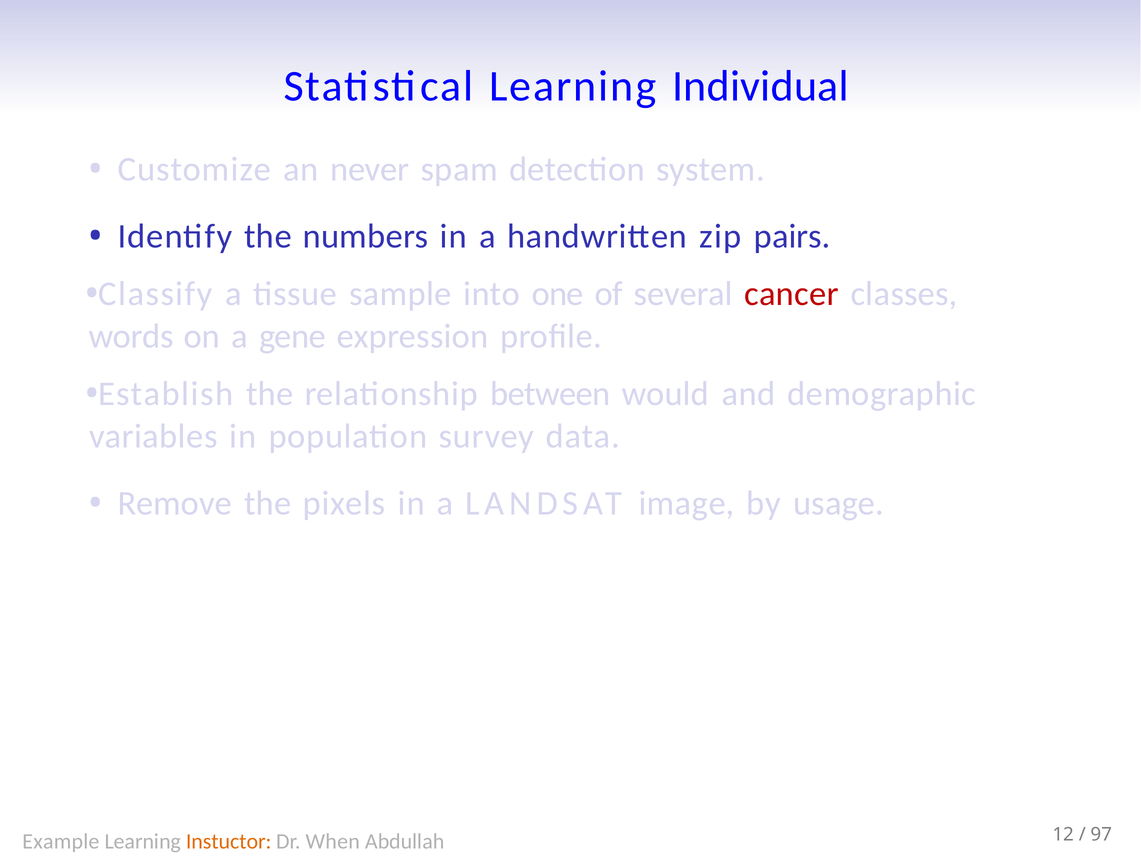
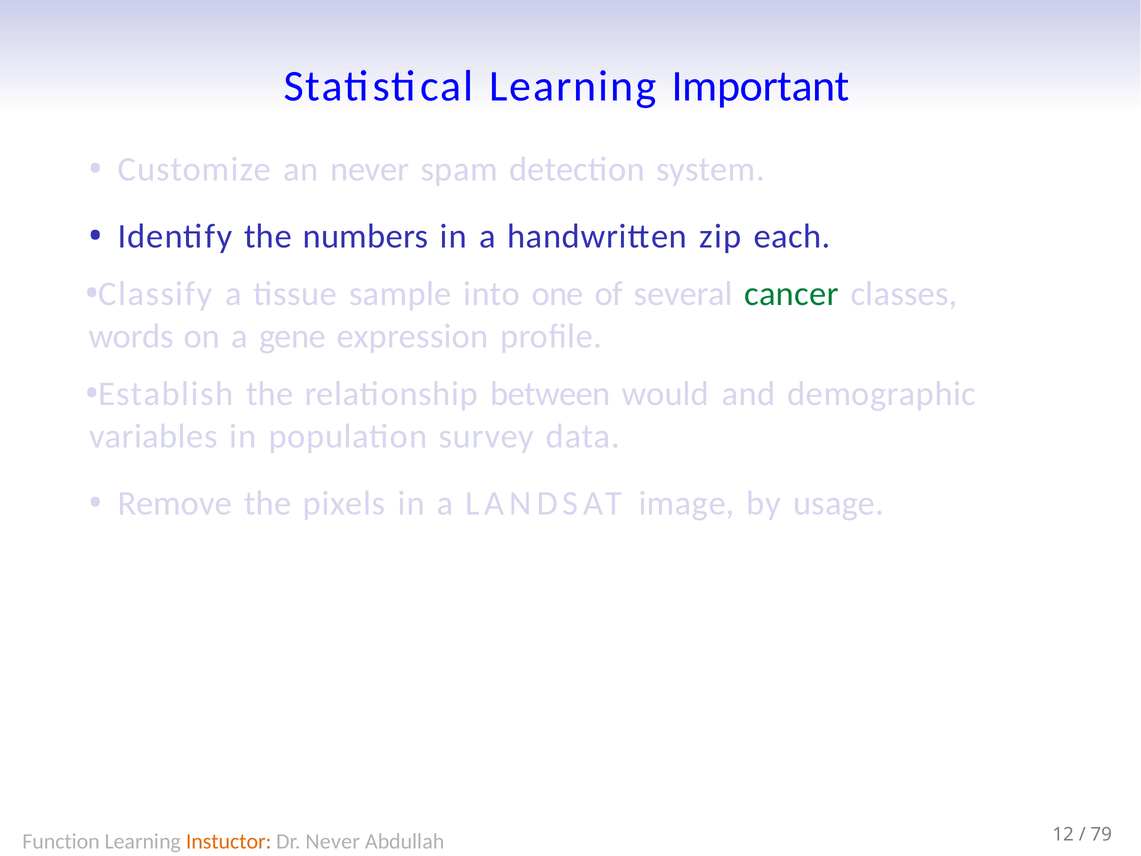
Individual: Individual -> Important
pairs: pairs -> each
cancer colour: red -> green
97: 97 -> 79
Example: Example -> Function
Dr When: When -> Never
